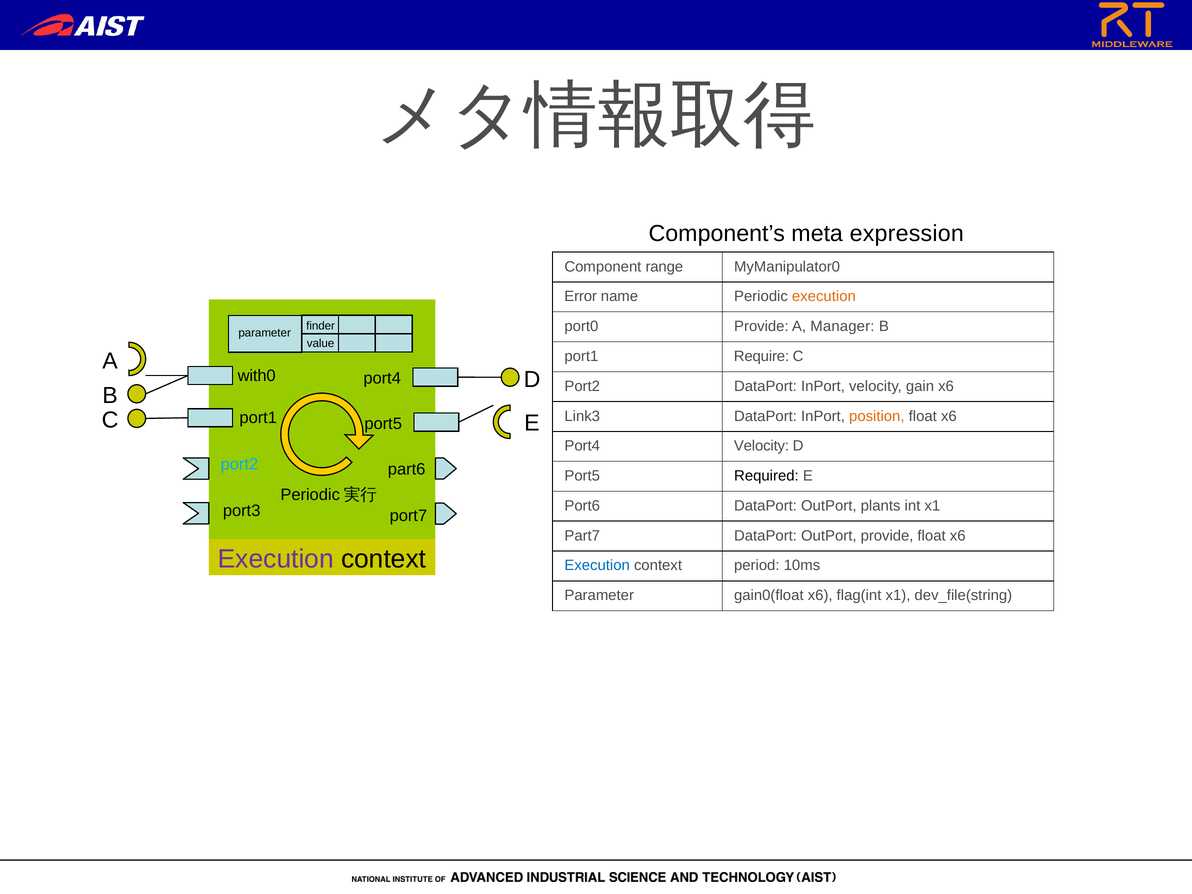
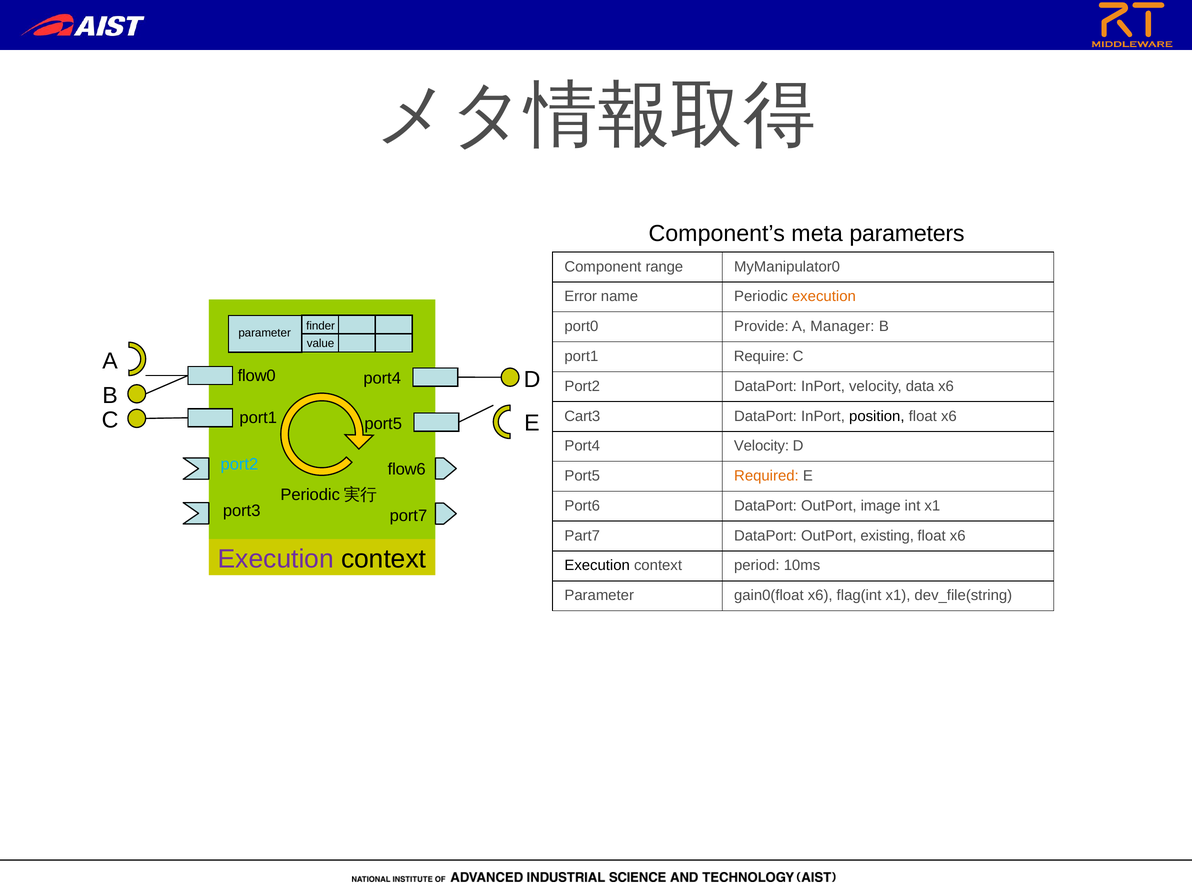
expression: expression -> parameters
with0: with0 -> flow0
gain: gain -> data
Link3: Link3 -> Cart3
position colour: orange -> black
part6: part6 -> flow6
Required colour: black -> orange
plants: plants -> image
OutPort provide: provide -> existing
Execution at (597, 566) colour: blue -> black
